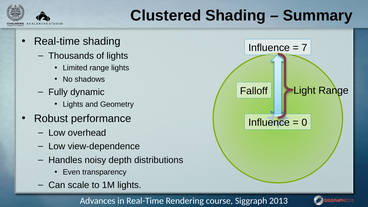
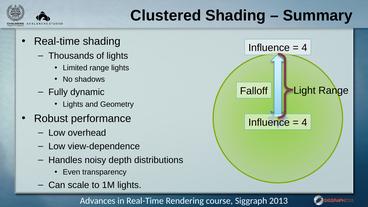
7 at (304, 48): 7 -> 4
0 at (304, 123): 0 -> 4
